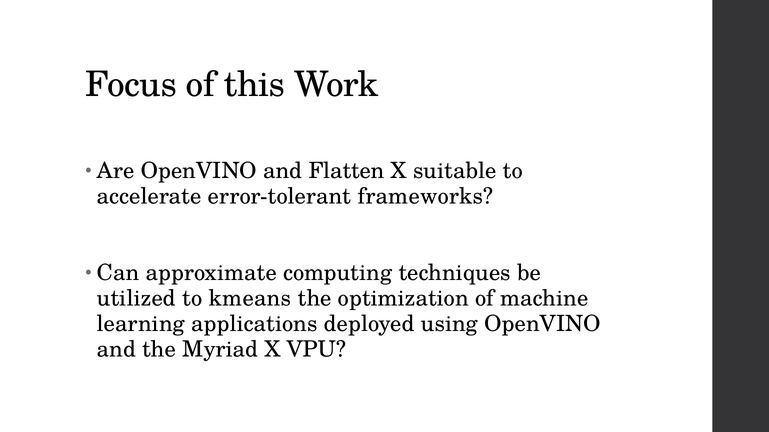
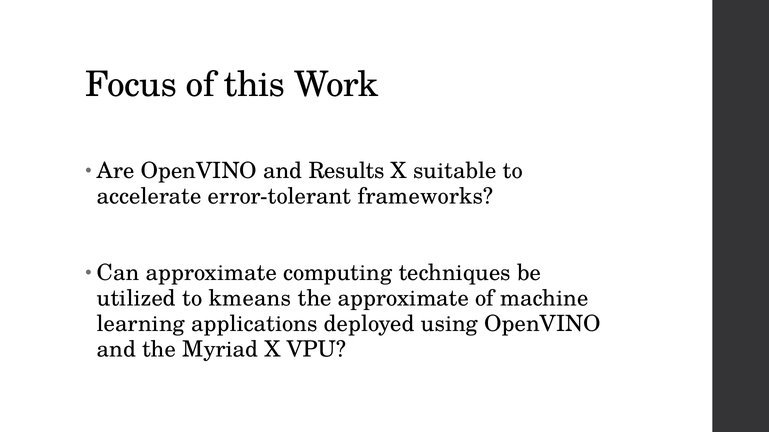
Flatten: Flatten -> Results
the optimization: optimization -> approximate
